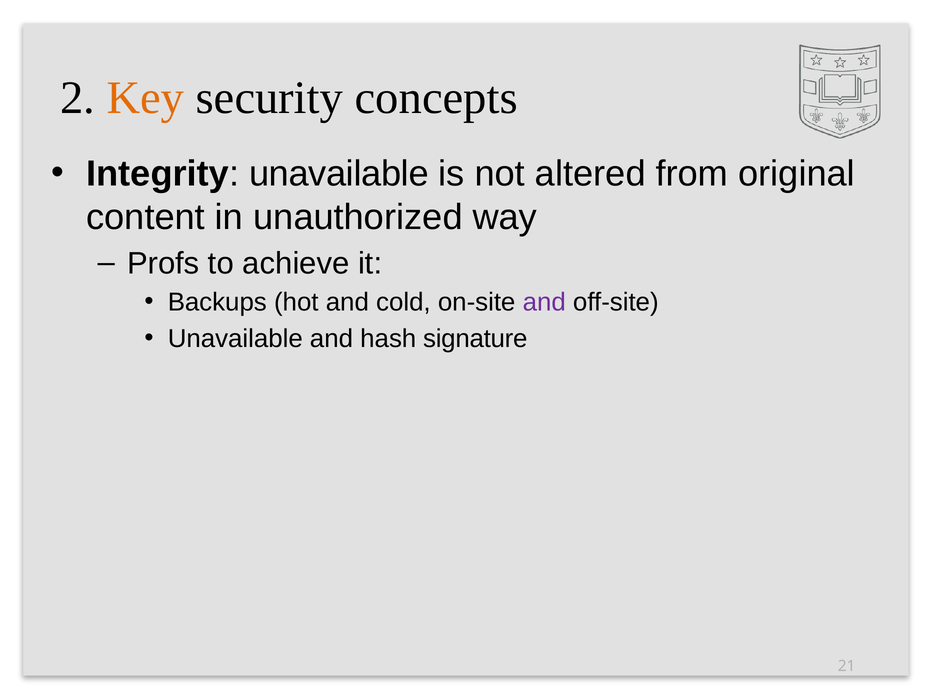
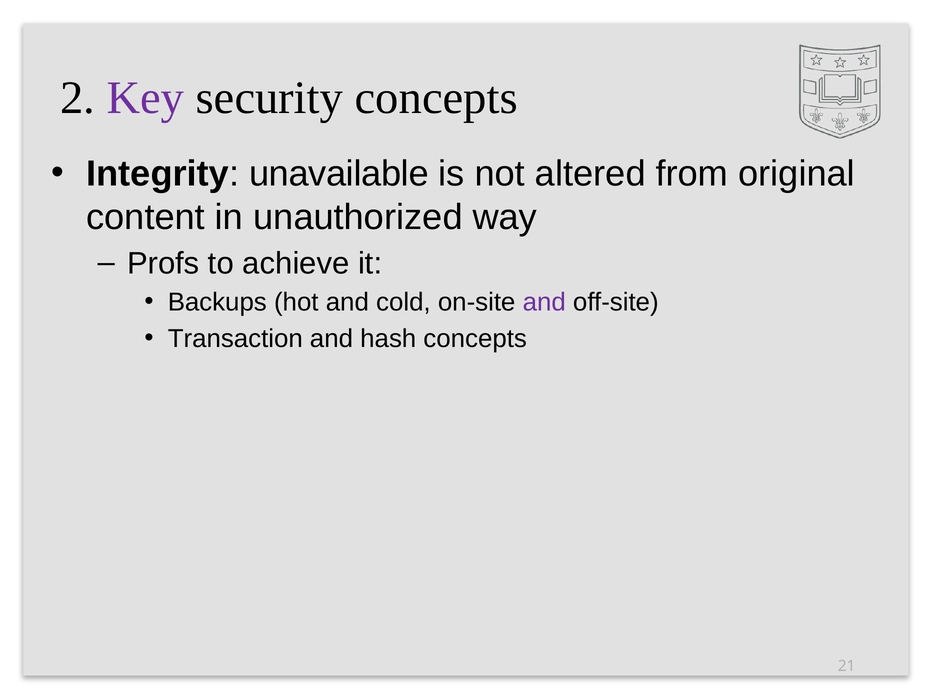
Key colour: orange -> purple
Unavailable at (235, 339): Unavailable -> Transaction
hash signature: signature -> concepts
